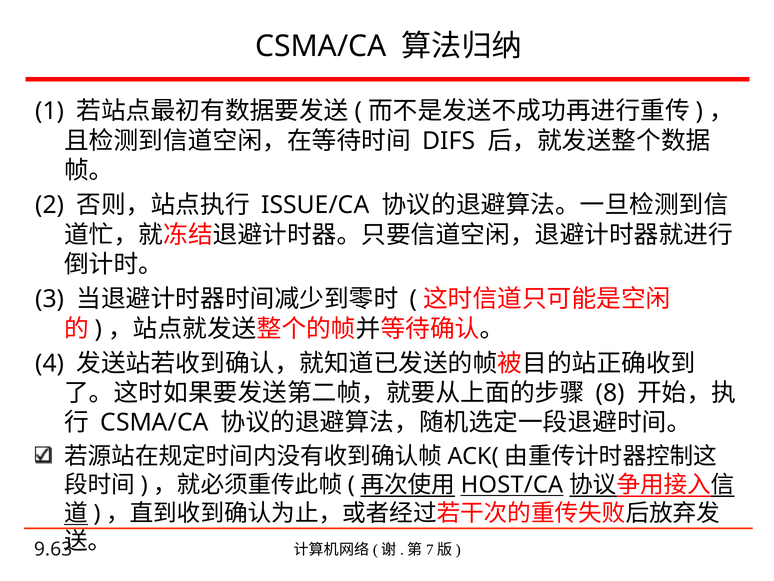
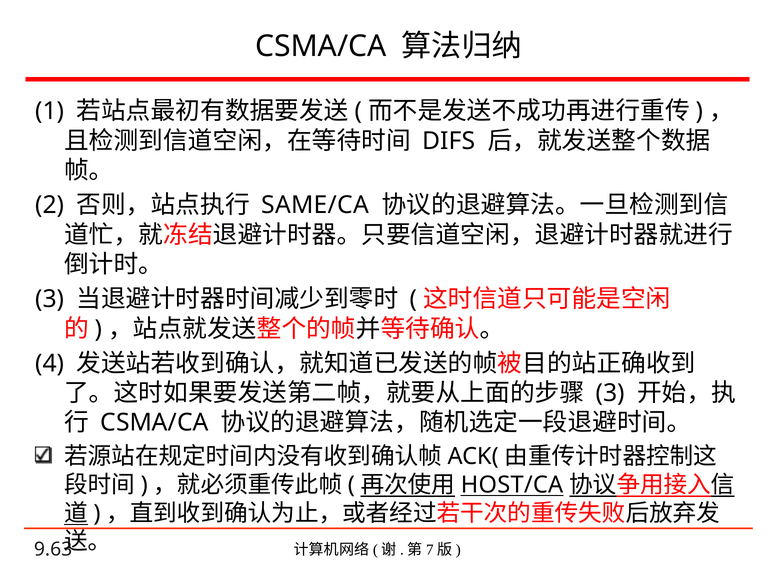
ISSUE/CA: ISSUE/CA -> SAME/CA
8 at (610, 393): 8 -> 3
